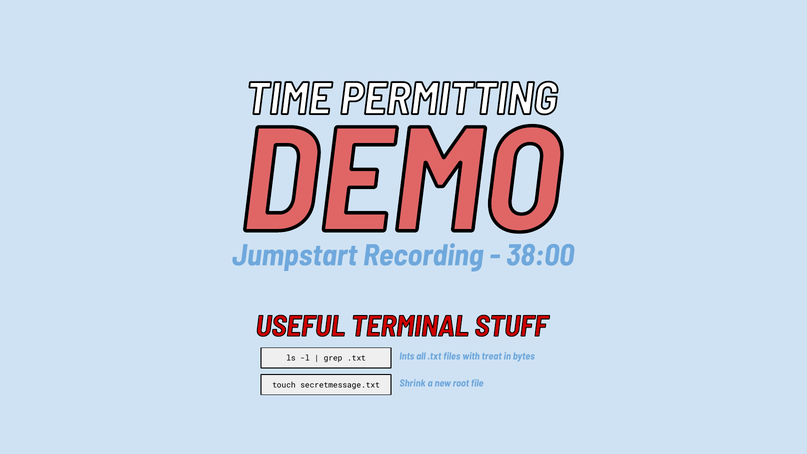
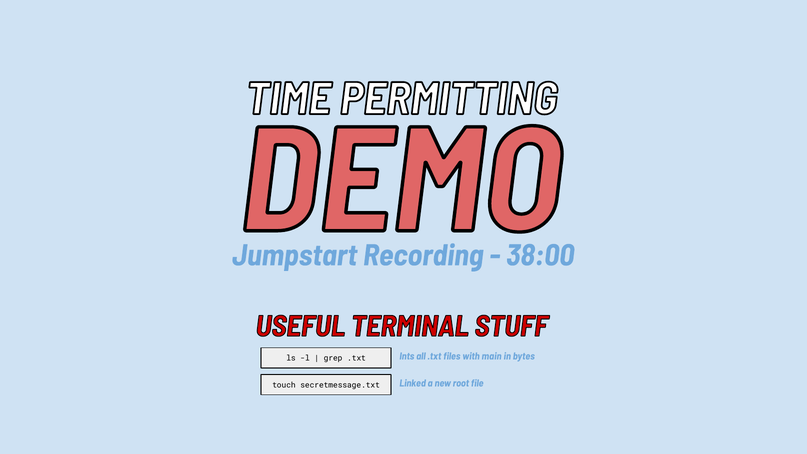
treat: treat -> main
Shrink: Shrink -> Linked
